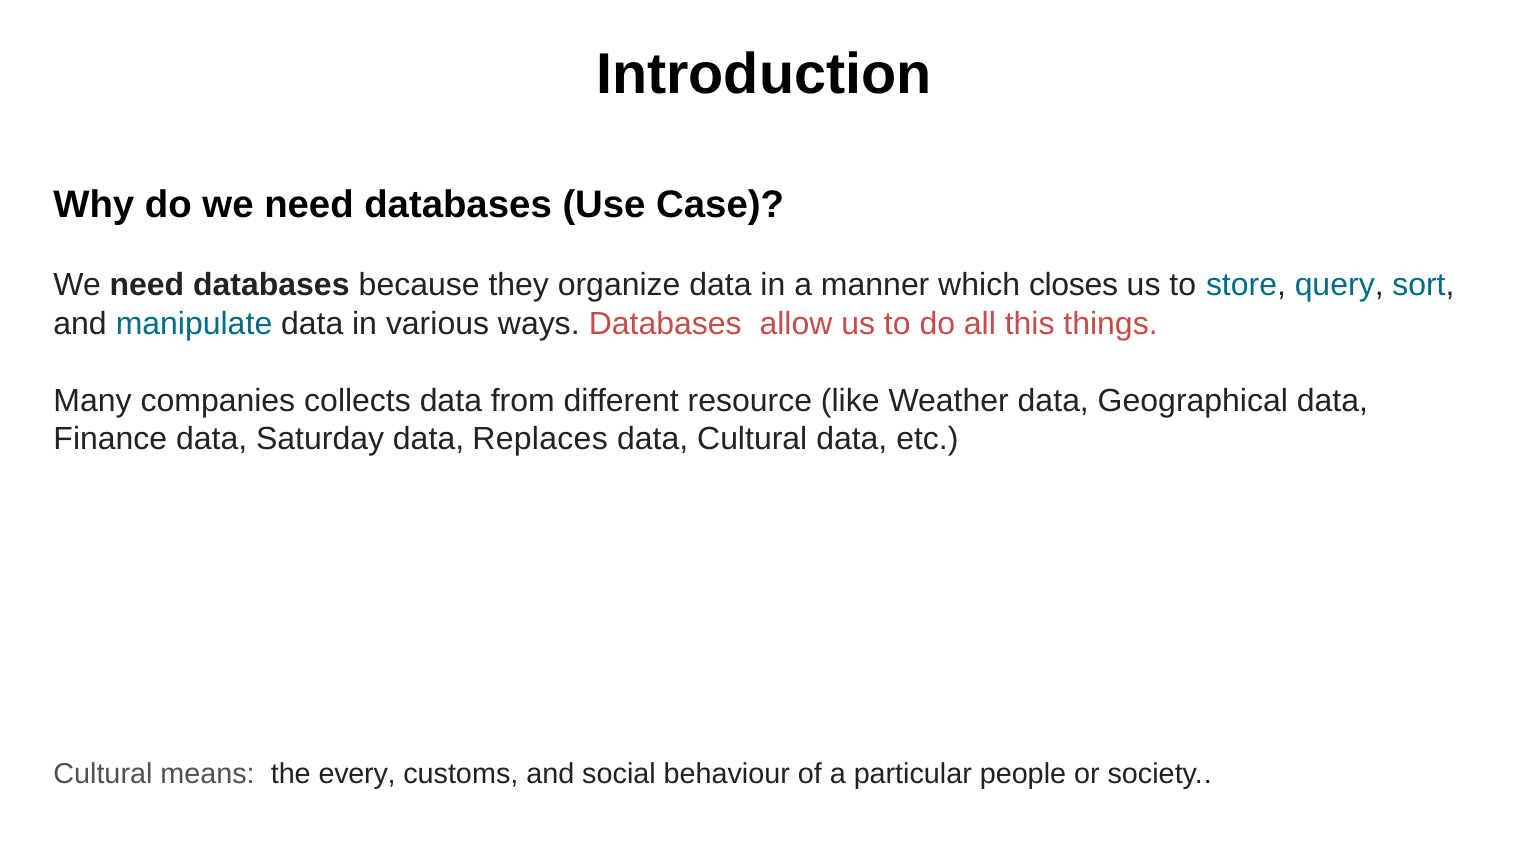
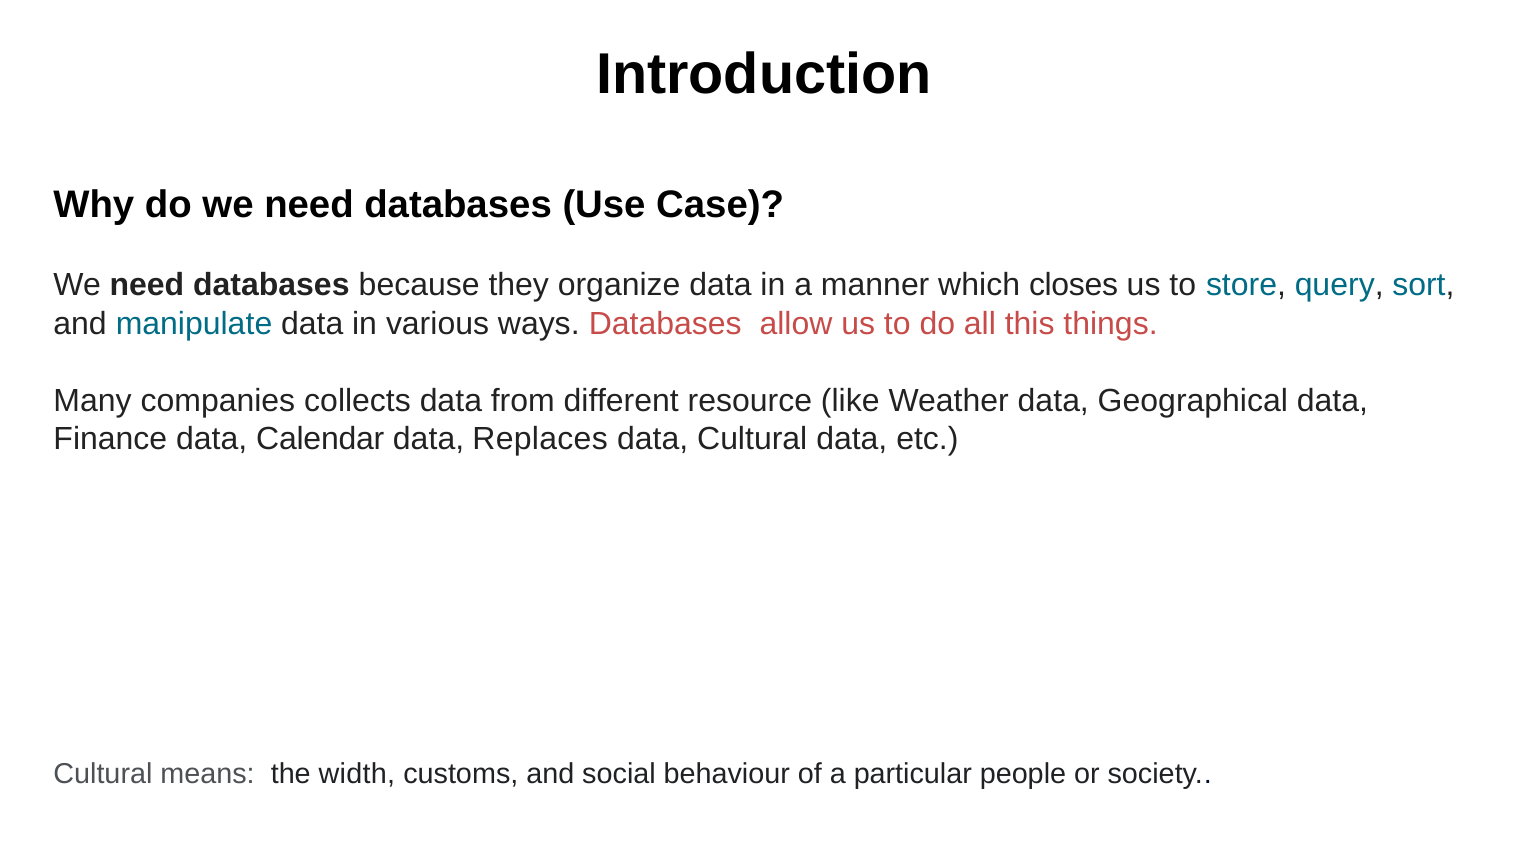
Saturday: Saturday -> Calendar
every: every -> width
